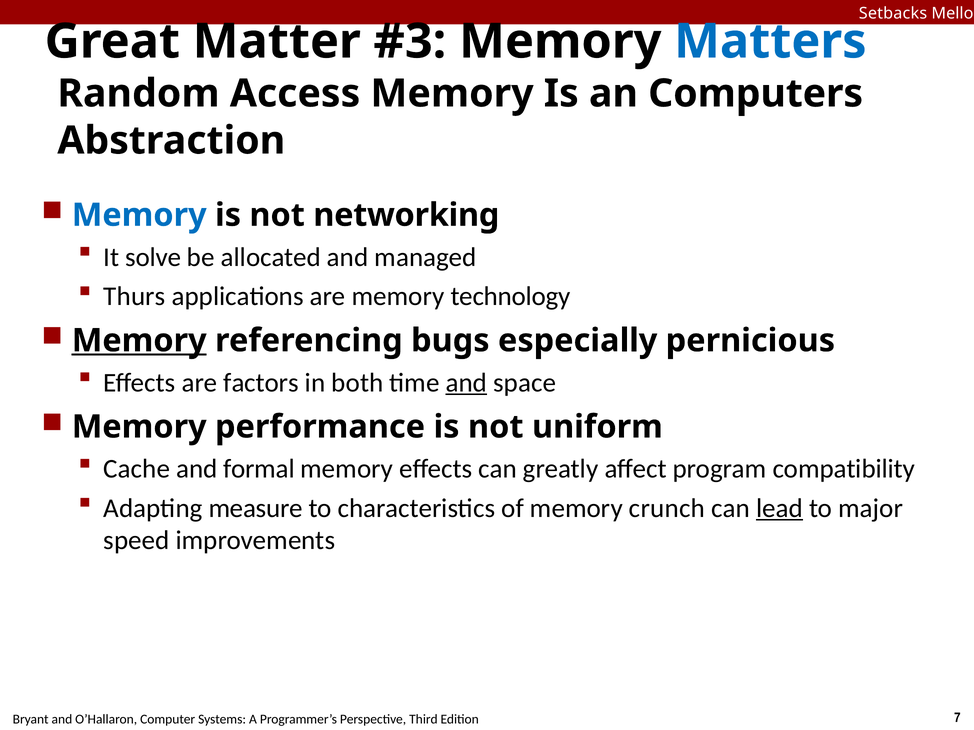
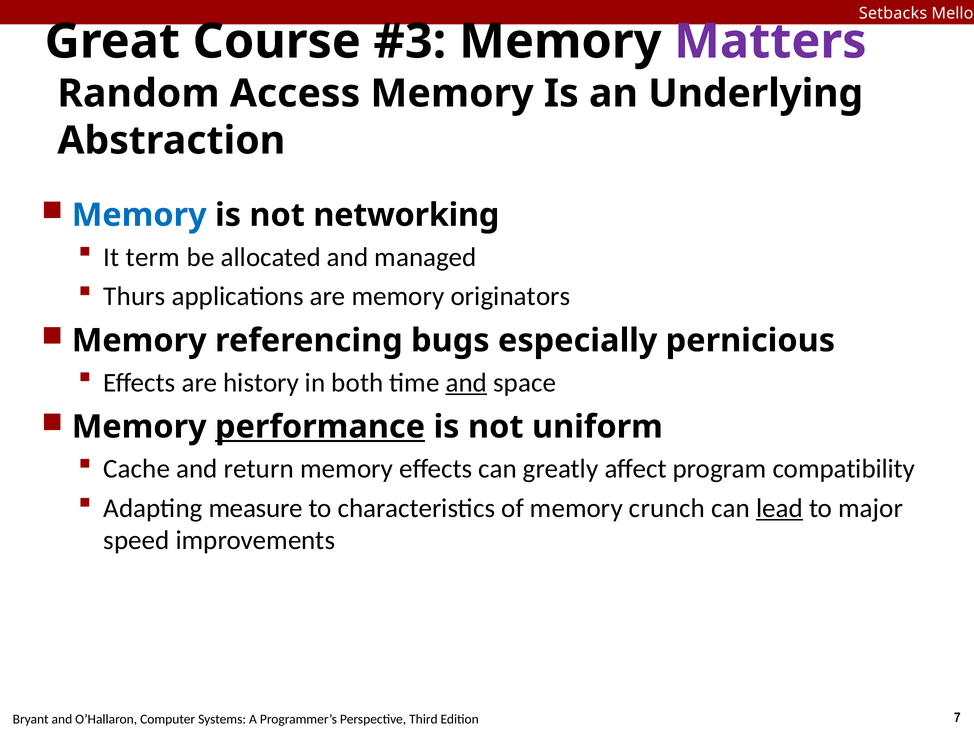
Matter: Matter -> Course
Matters colour: blue -> purple
Computers: Computers -> Underlying
solve: solve -> term
technology: technology -> originators
Memory at (139, 341) underline: present -> none
factors: factors -> history
performance underline: none -> present
formal: formal -> return
